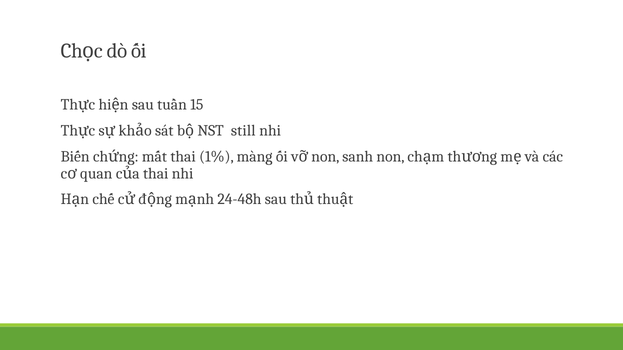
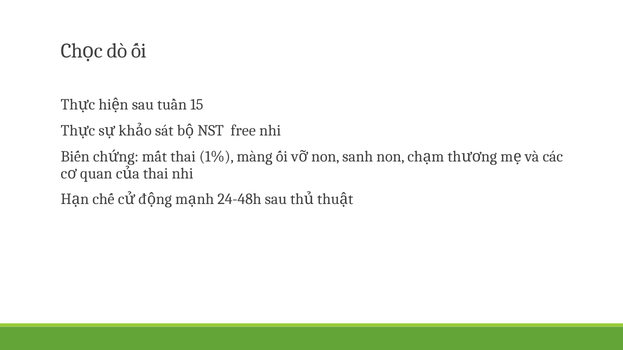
still: still -> free
